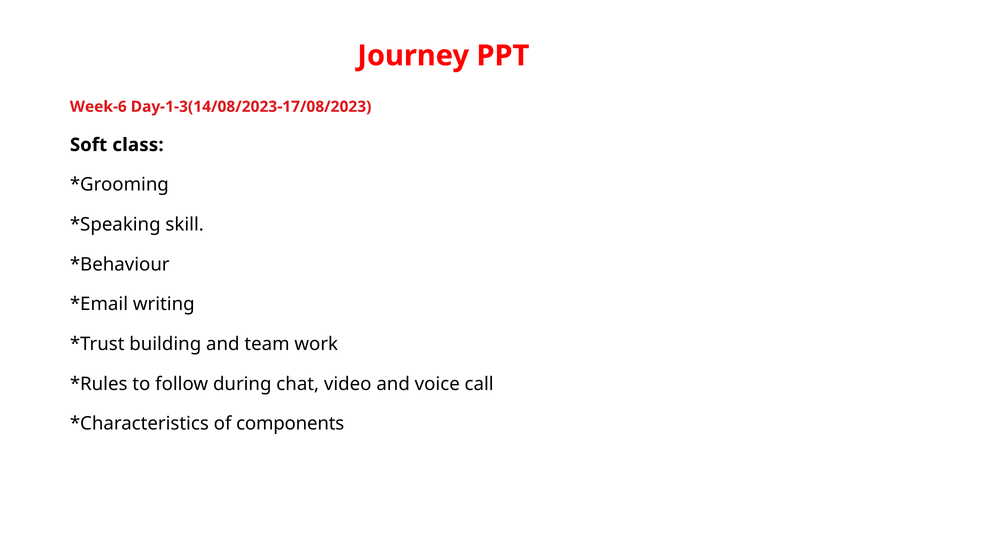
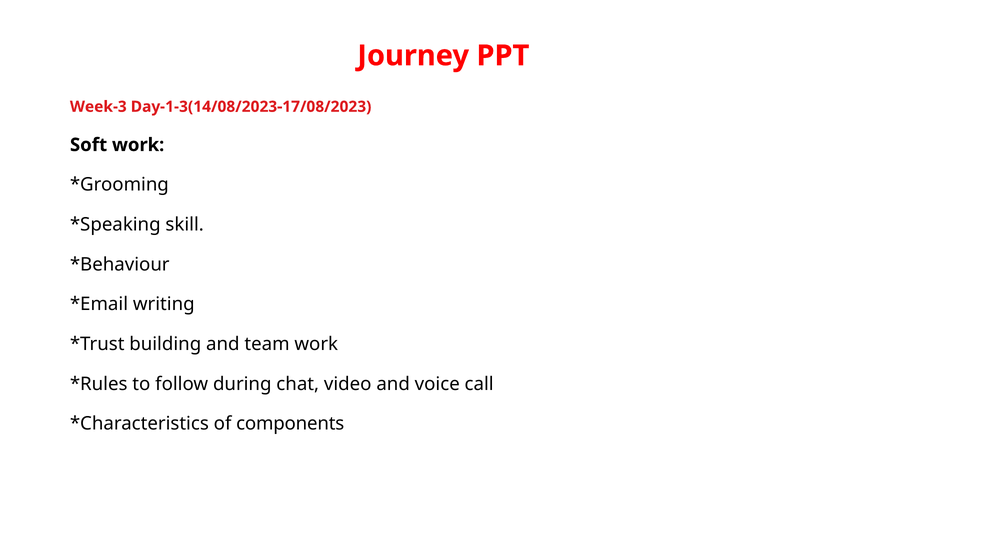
Week-6: Week-6 -> Week-3
Soft class: class -> work
